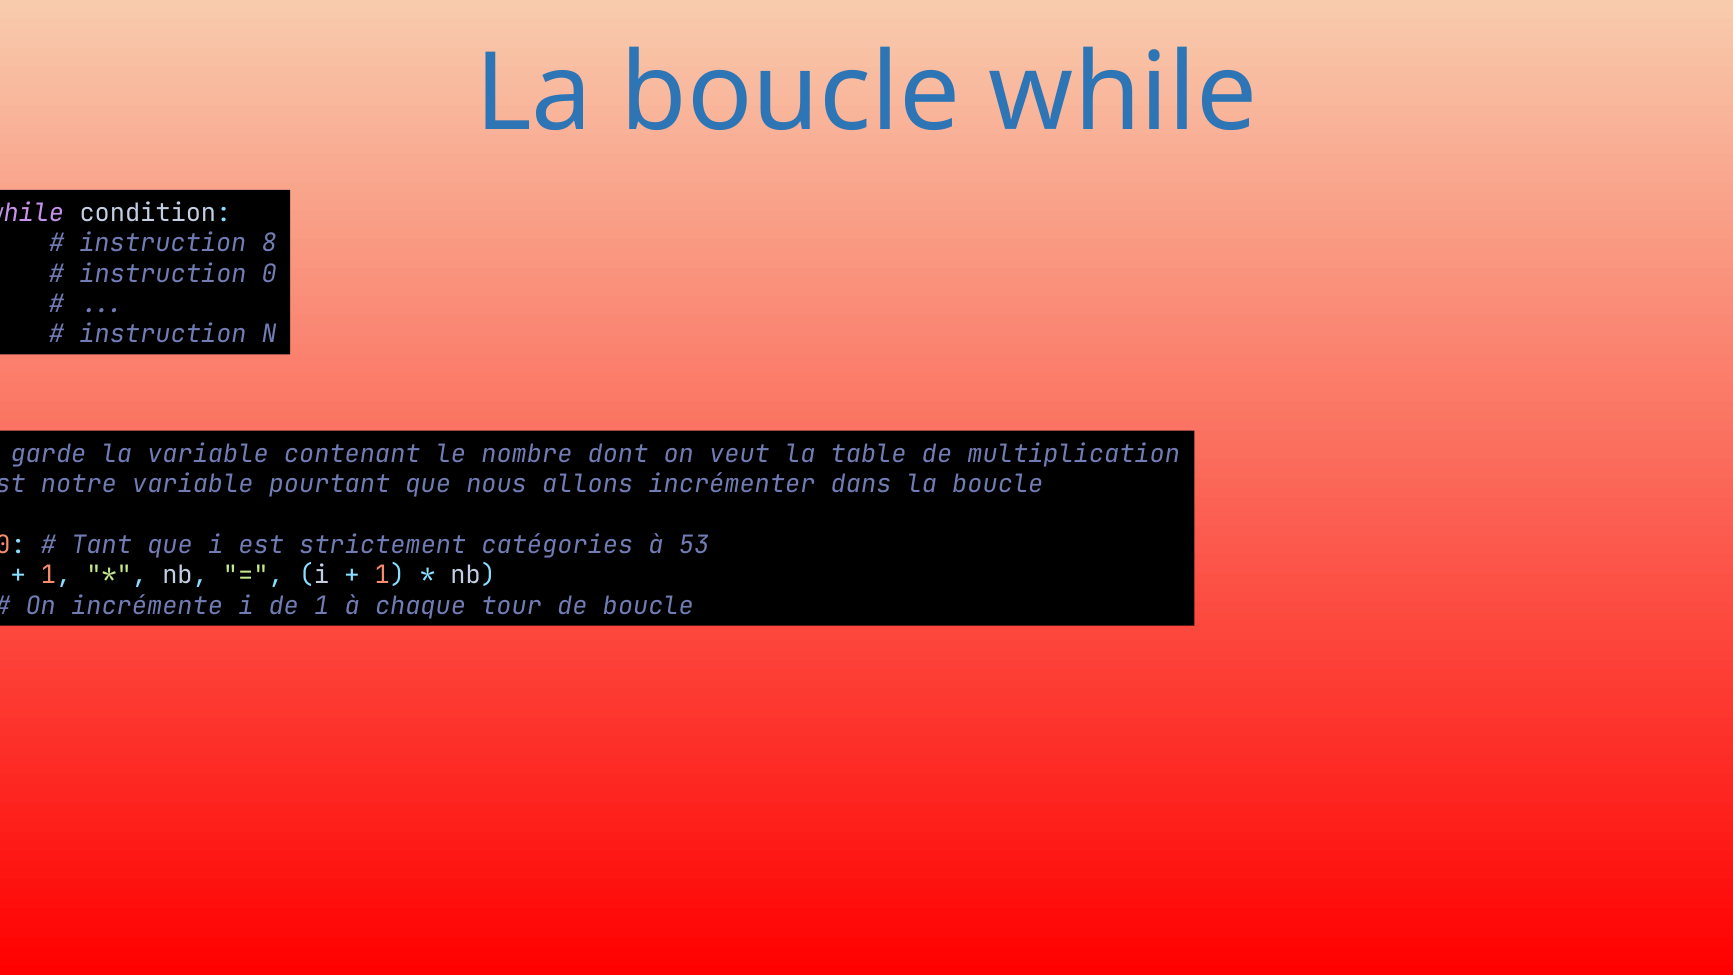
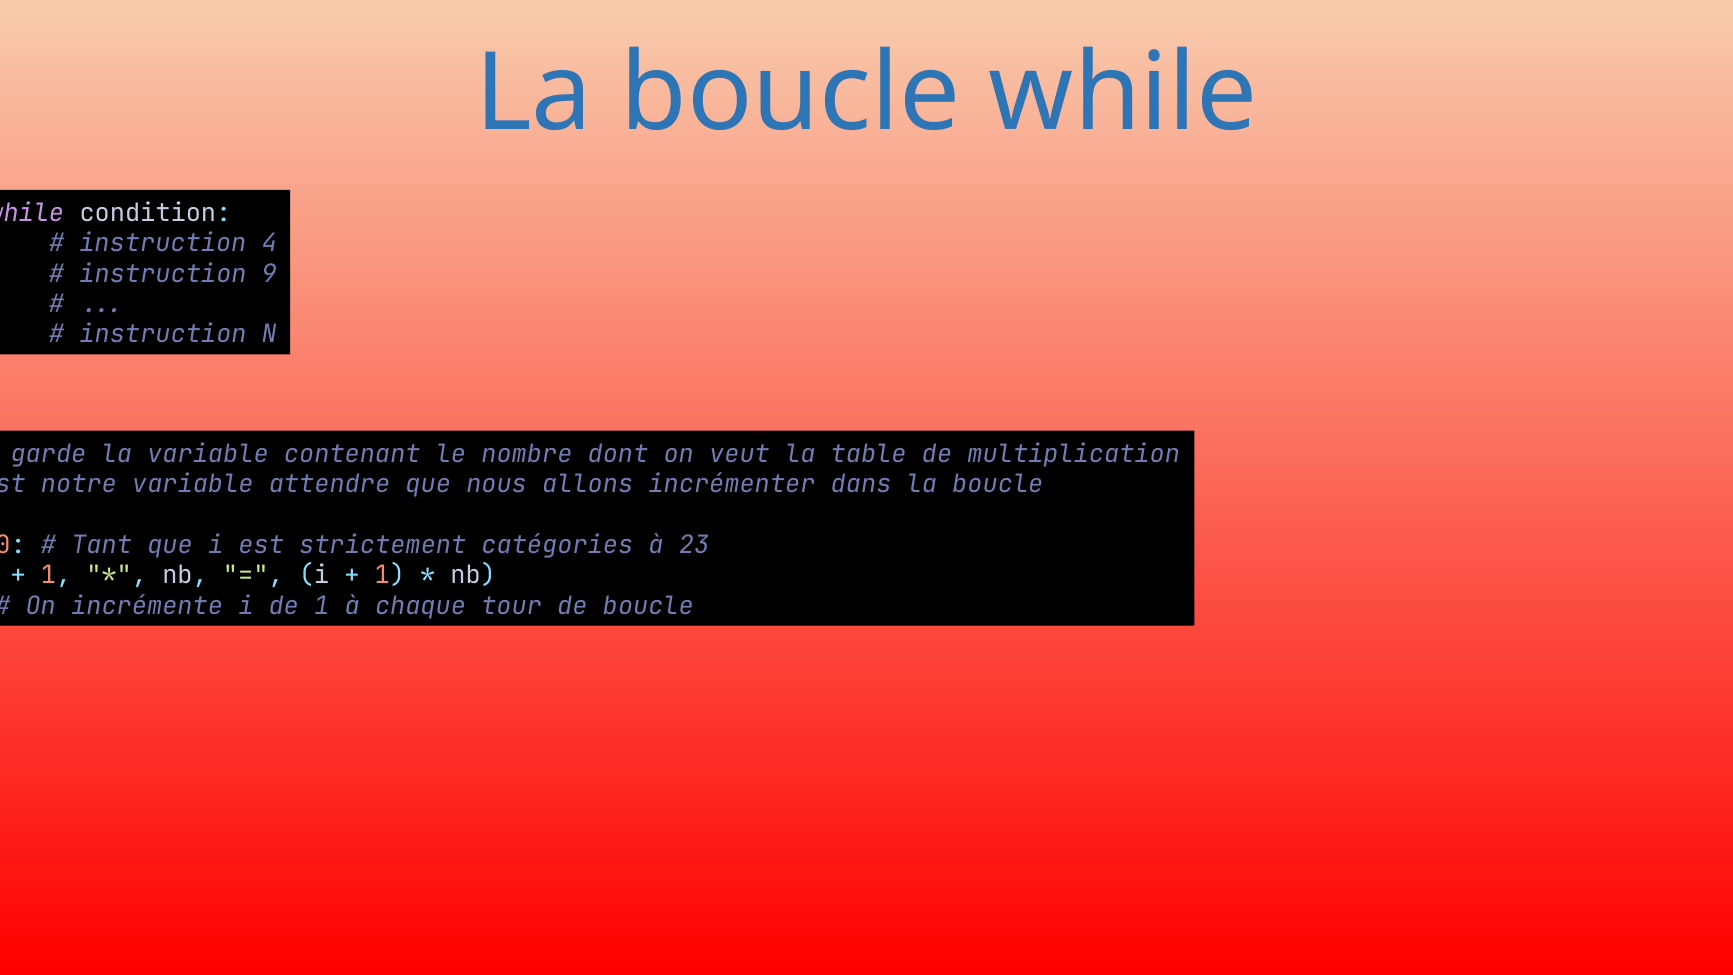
8: 8 -> 4
instruction 0: 0 -> 9
pourtant: pourtant -> attendre
53: 53 -> 23
